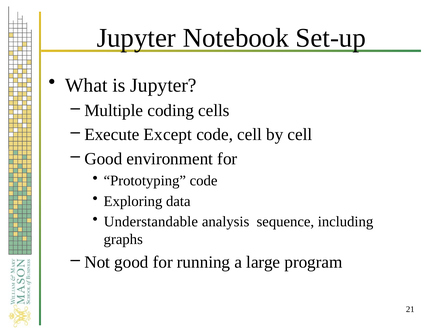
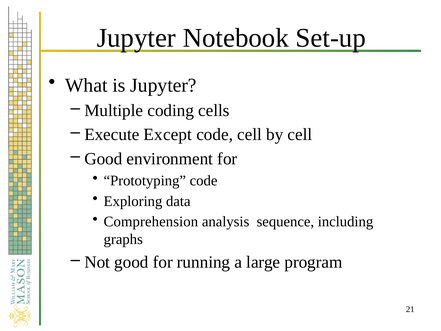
Understandable: Understandable -> Comprehension
